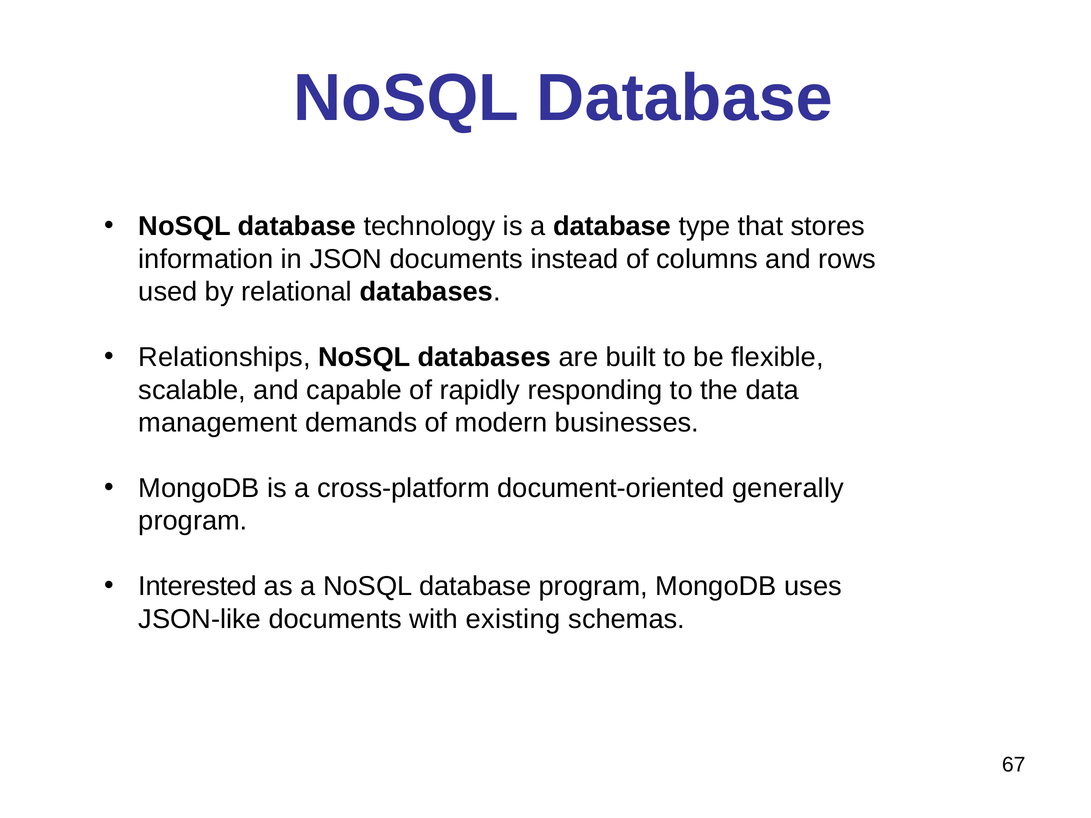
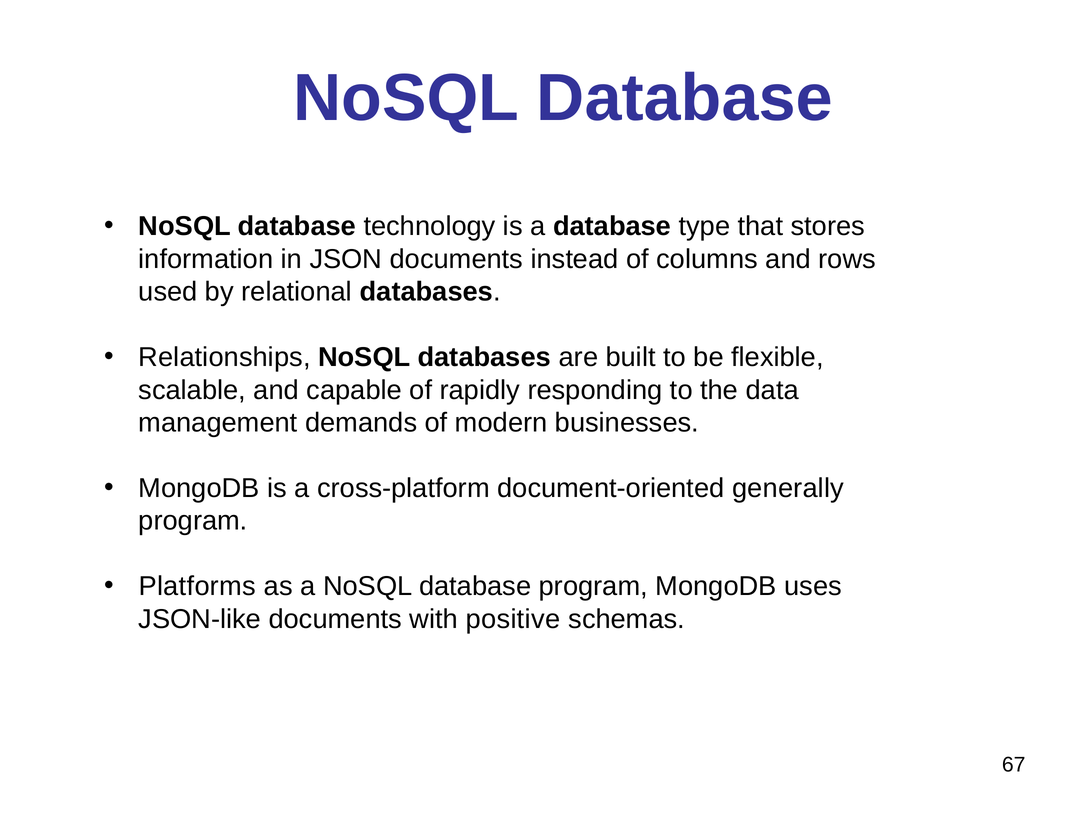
Interested: Interested -> Platforms
existing: existing -> positive
